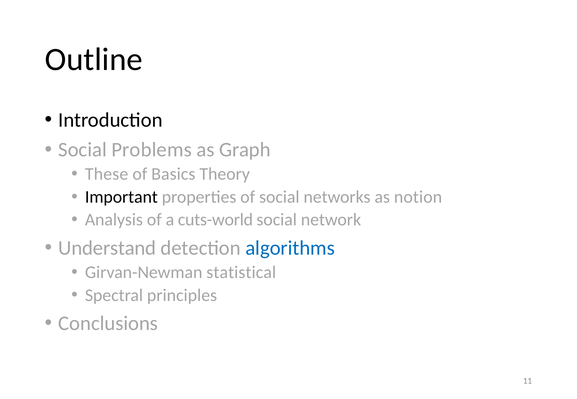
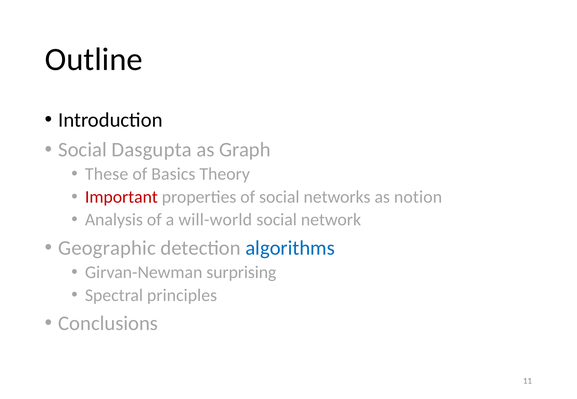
Problems: Problems -> Dasgupta
Important colour: black -> red
cuts-world: cuts-world -> will-world
Understand: Understand -> Geographic
statistical: statistical -> surprising
